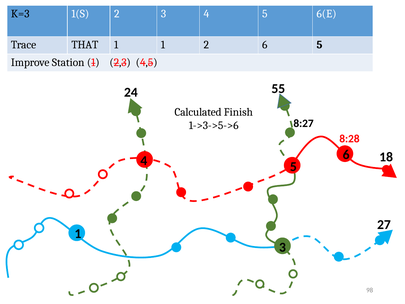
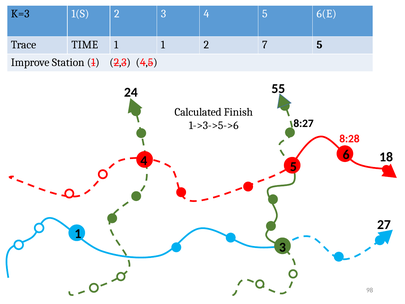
THAT: THAT -> TIME
2 6: 6 -> 7
